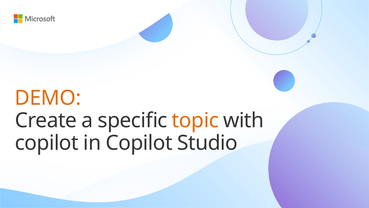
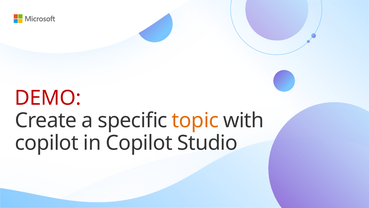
DEMO colour: orange -> red
